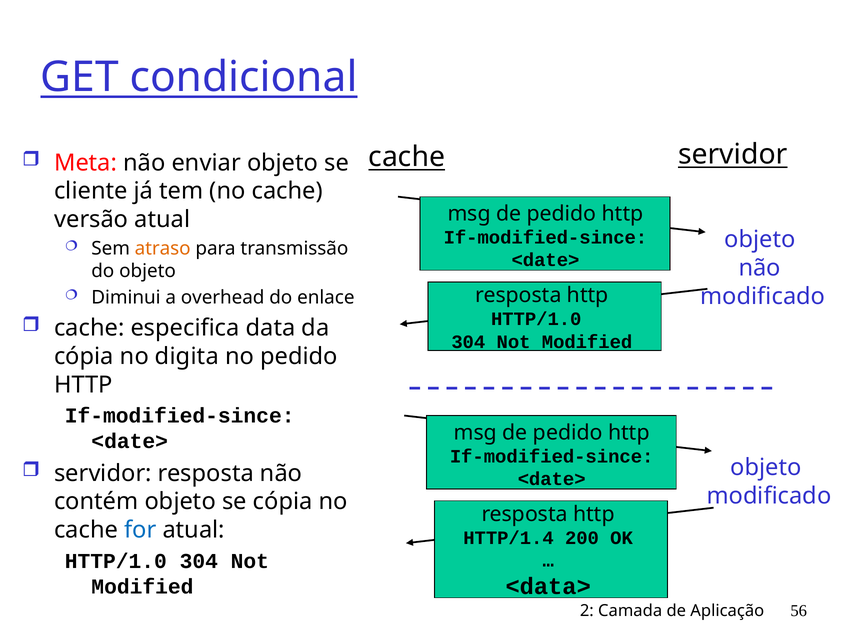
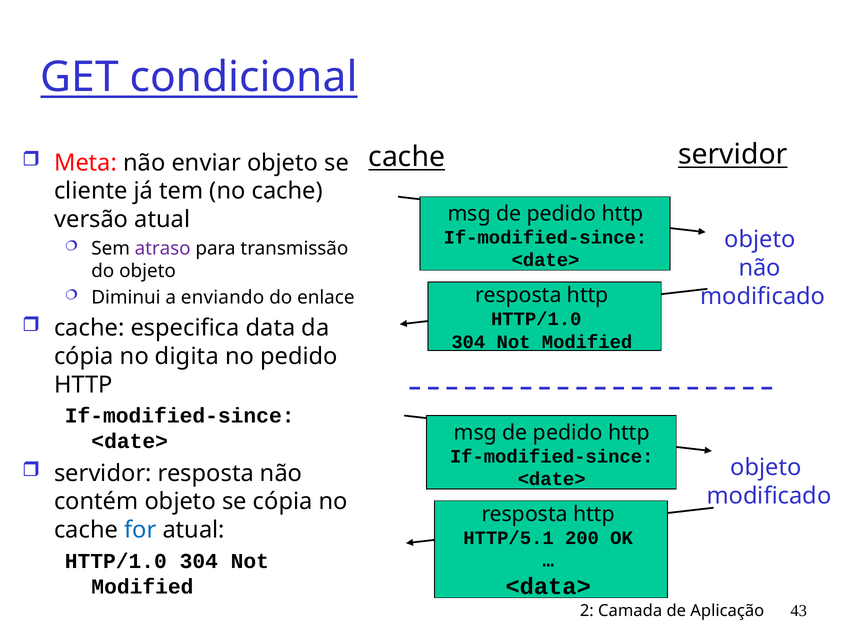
atraso colour: orange -> purple
overhead: overhead -> enviando
HTTP/1.4: HTTP/1.4 -> HTTP/5.1
56: 56 -> 43
